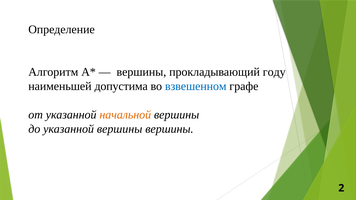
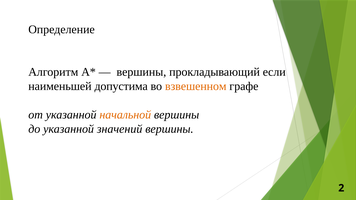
году: году -> если
взвешенном colour: blue -> orange
указанной вершины: вершины -> значений
